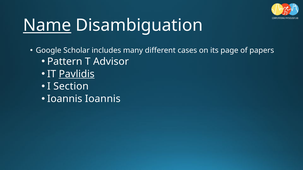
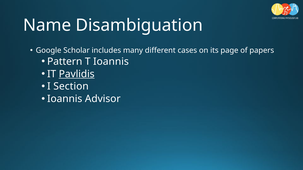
Name underline: present -> none
T Advisor: Advisor -> Ioannis
Ioannis Ioannis: Ioannis -> Advisor
